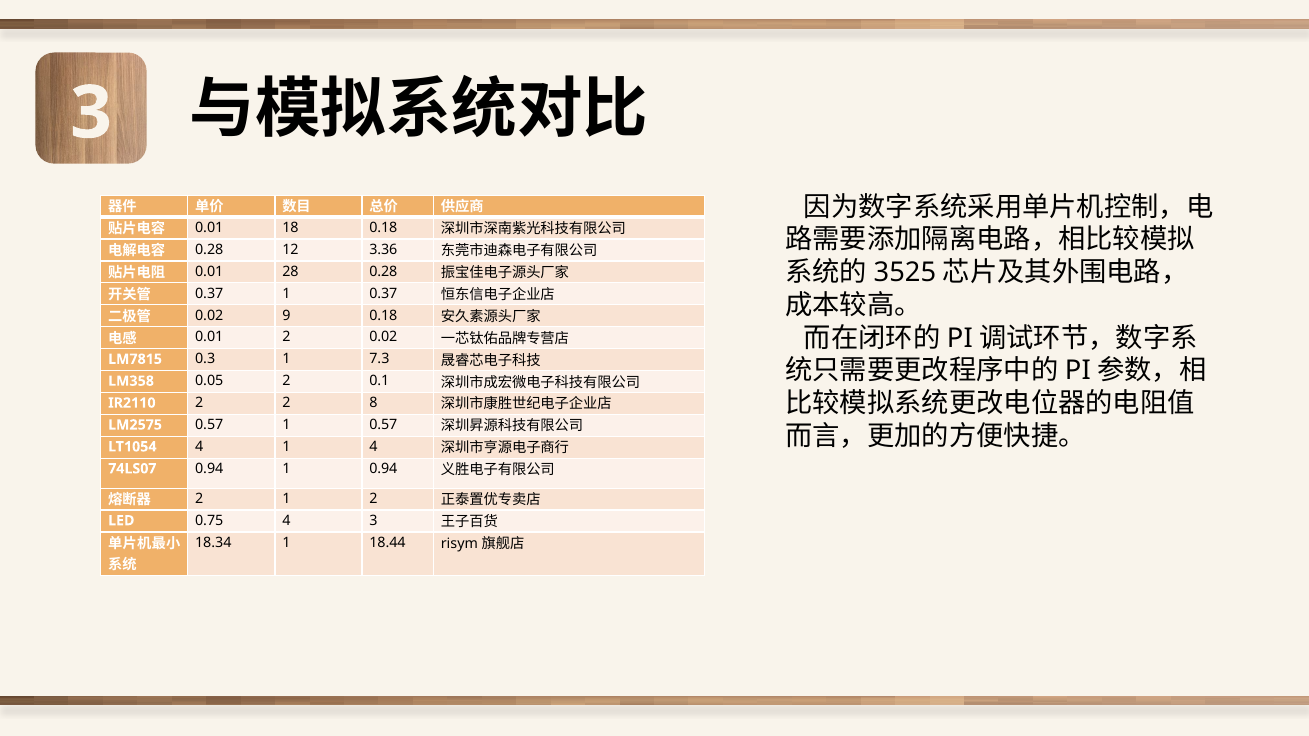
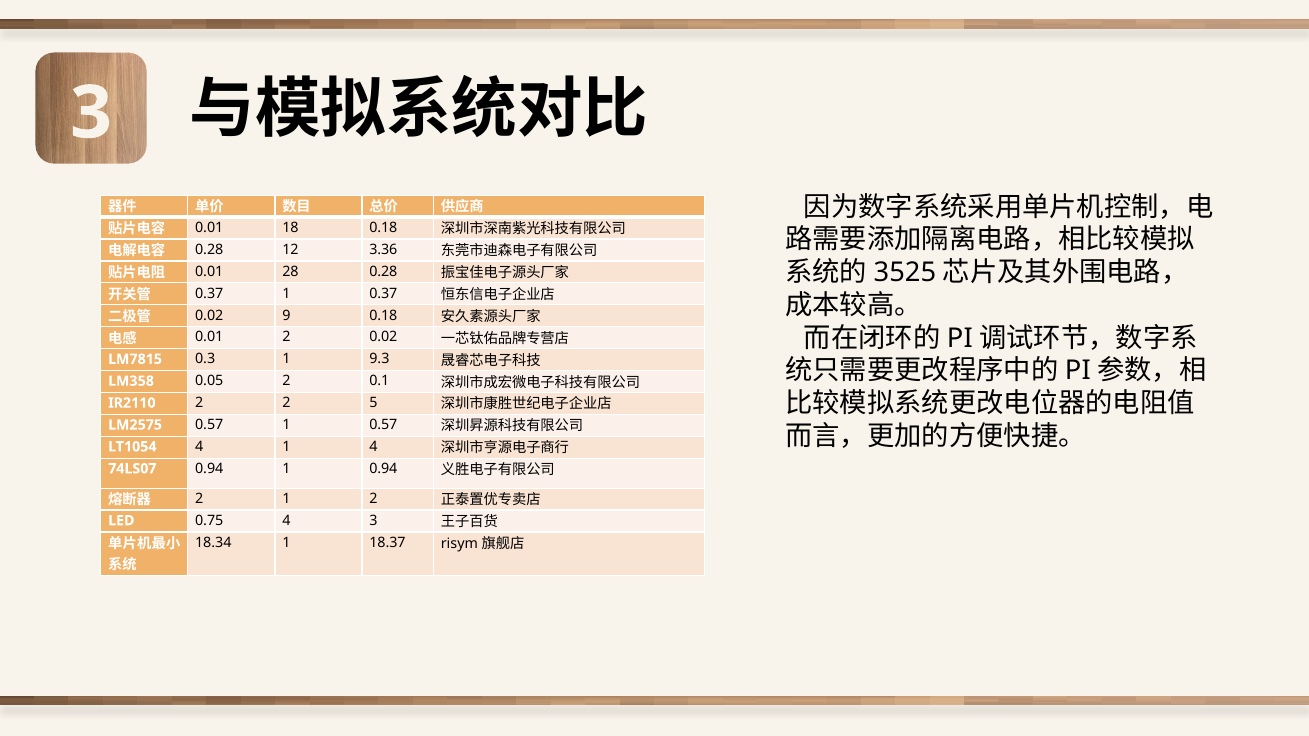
7.3: 7.3 -> 9.3
8: 8 -> 5
18.44: 18.44 -> 18.37
